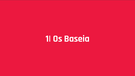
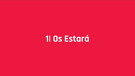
Baseia: Baseia -> Estará
